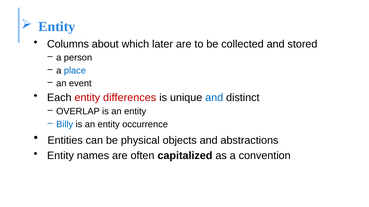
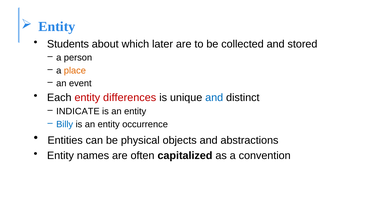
Columns: Columns -> Students
place colour: blue -> orange
OVERLAP: OVERLAP -> INDICATE
